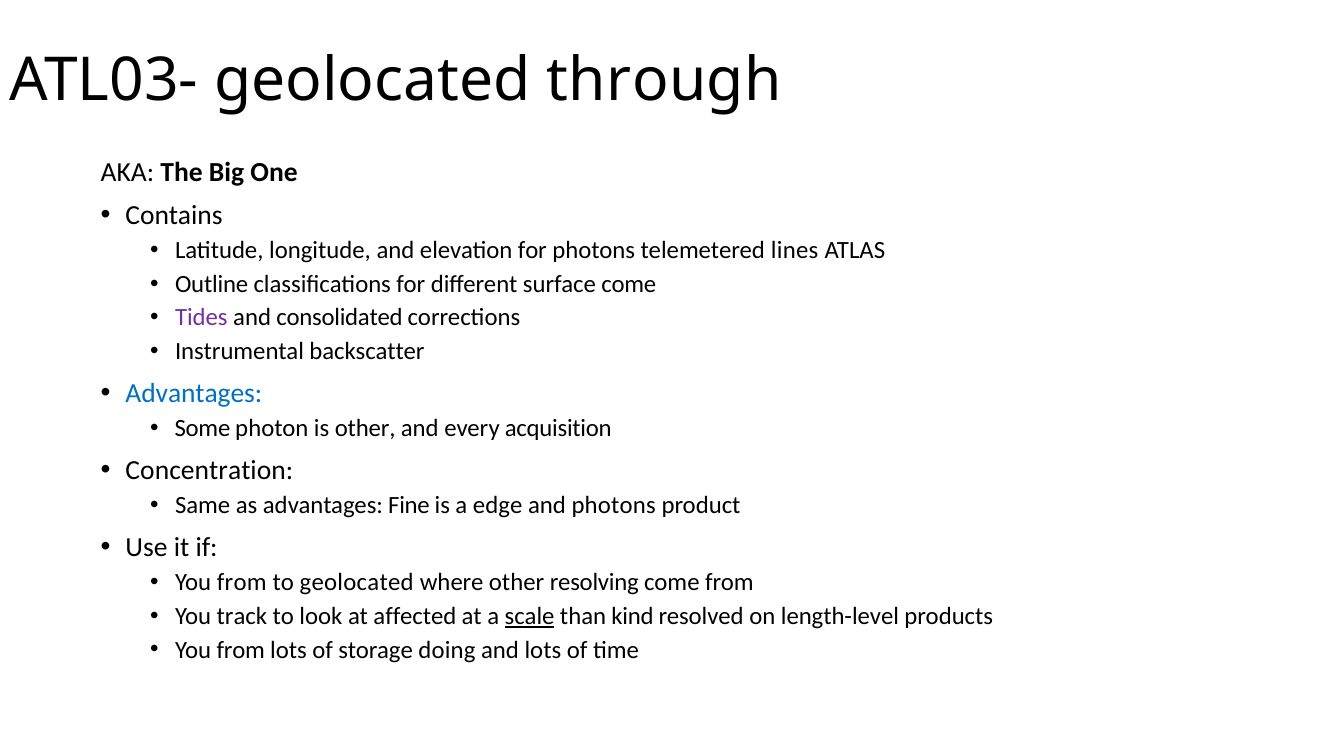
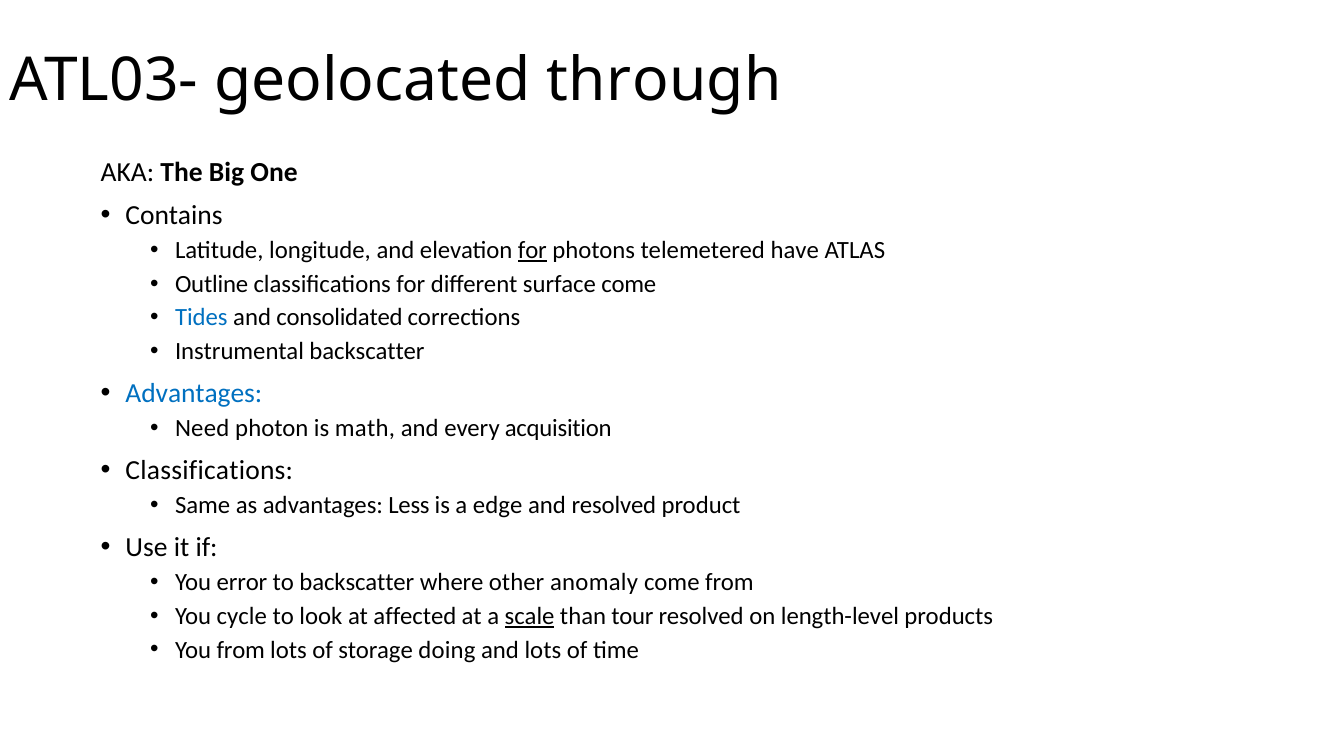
for at (532, 251) underline: none -> present
lines: lines -> have
Tides colour: purple -> blue
Some: Some -> Need
is other: other -> math
Concentration at (209, 471): Concentration -> Classifications
Fine: Fine -> Less
and photons: photons -> resolved
from at (242, 583): from -> error
to geolocated: geolocated -> backscatter
resolving: resolving -> anomaly
track: track -> cycle
kind: kind -> tour
